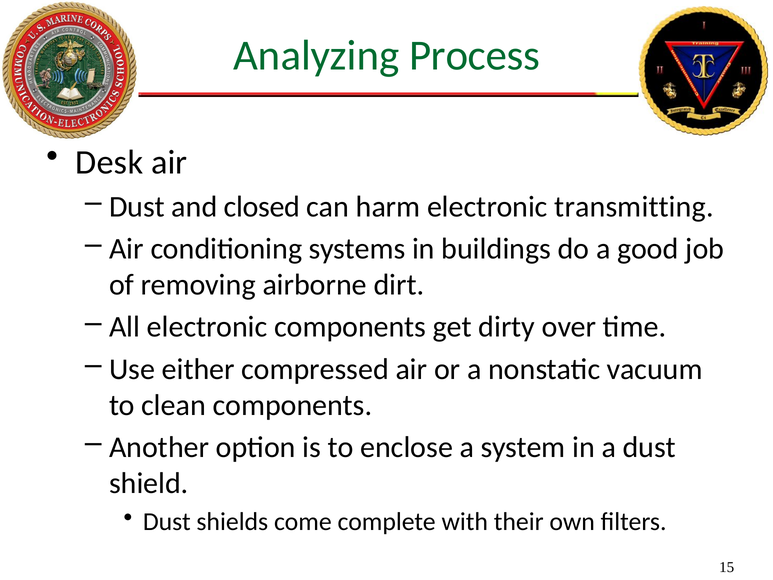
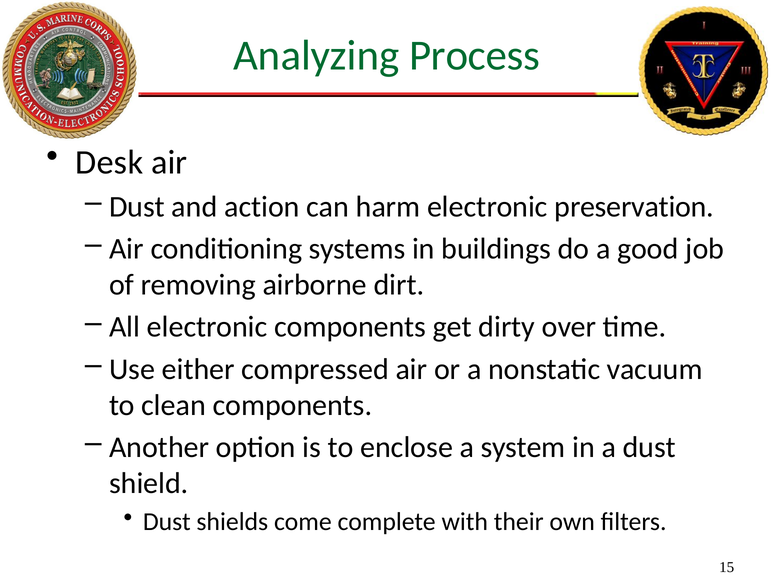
closed: closed -> action
transmitting: transmitting -> preservation
